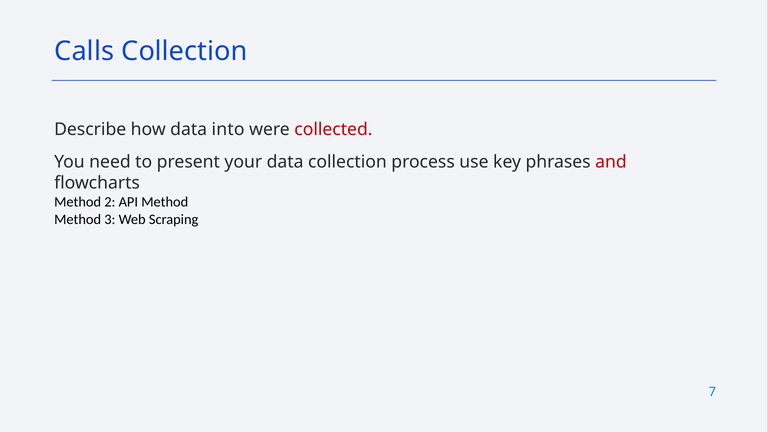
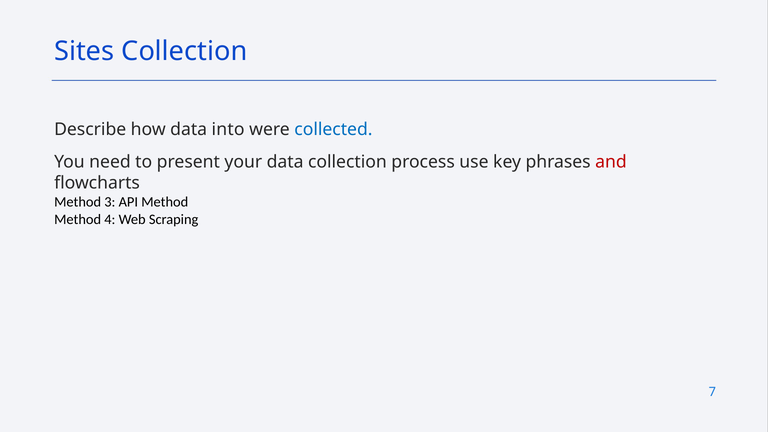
Calls: Calls -> Sites
collected colour: red -> blue
2: 2 -> 3
3: 3 -> 4
